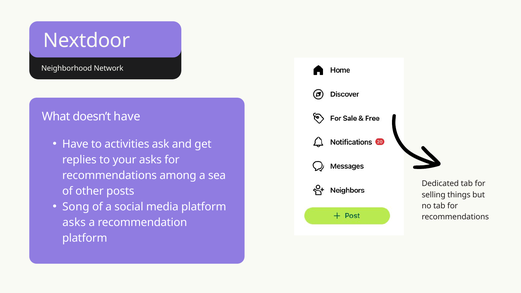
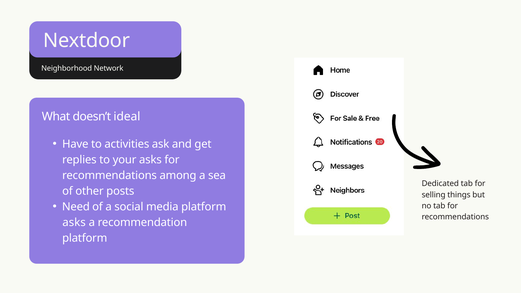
doesn’t have: have -> ideal
Song: Song -> Need
